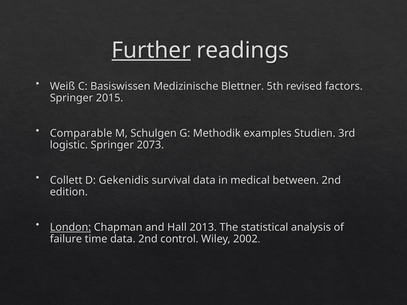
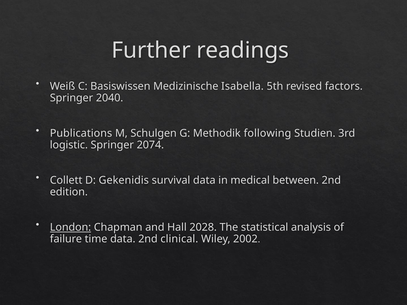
Further underline: present -> none
Blettner: Blettner -> Isabella
2015: 2015 -> 2040
Comparable: Comparable -> Publications
examples: examples -> following
2073: 2073 -> 2074
2013: 2013 -> 2028
control: control -> clinical
